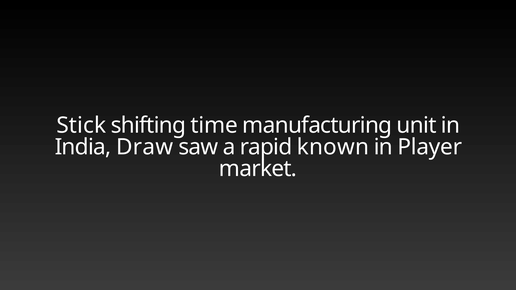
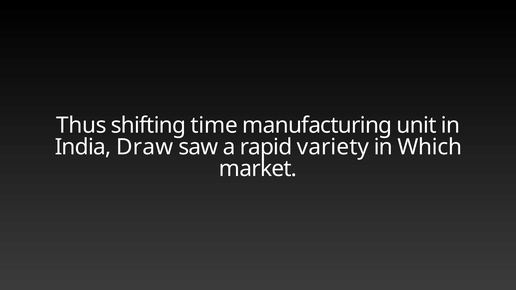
Stick: Stick -> Thus
known: known -> variety
Player: Player -> Which
